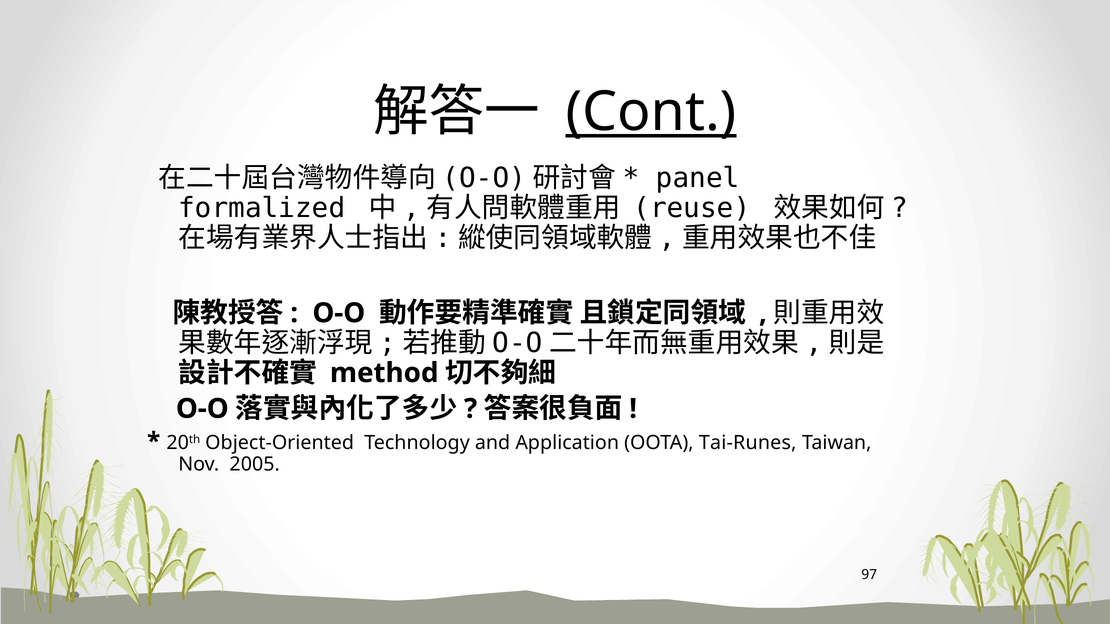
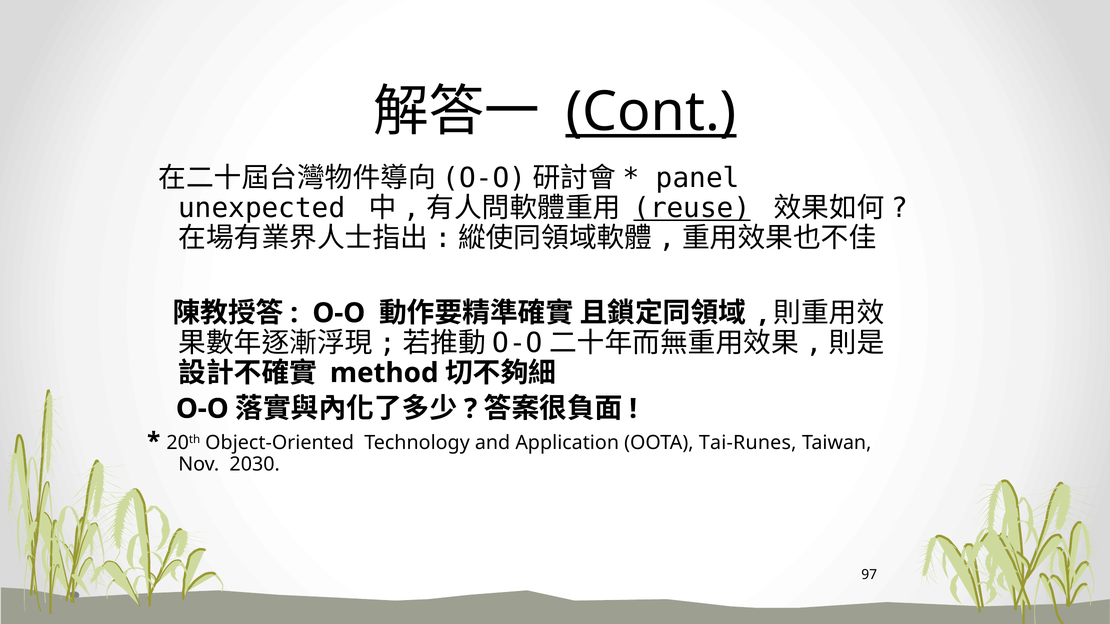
formalized: formalized -> unexpected
reuse underline: none -> present
2005: 2005 -> 2030
